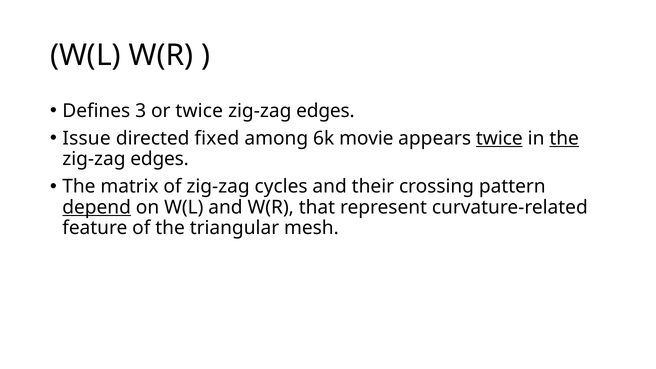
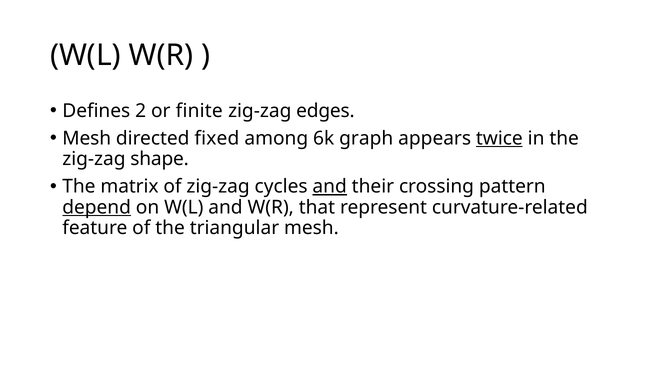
3: 3 -> 2
or twice: twice -> finite
Issue at (87, 138): Issue -> Mesh
movie: movie -> graph
the at (564, 138) underline: present -> none
edges at (160, 159): edges -> shape
and at (330, 187) underline: none -> present
